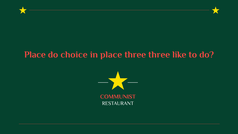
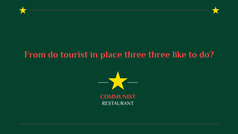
Place at (35, 54): Place -> From
choice: choice -> tourist
